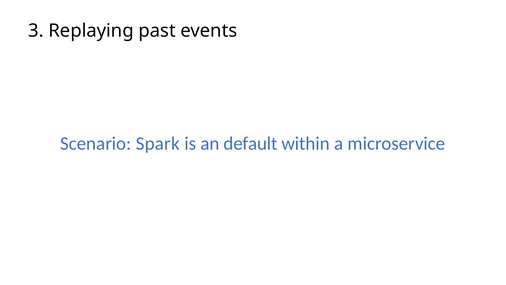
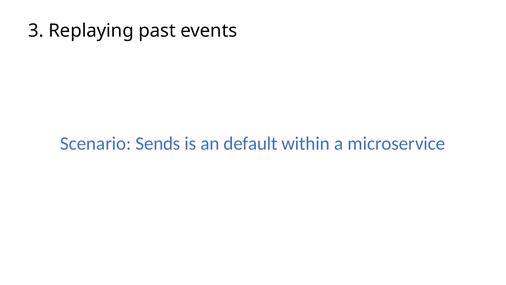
Spark: Spark -> Sends
